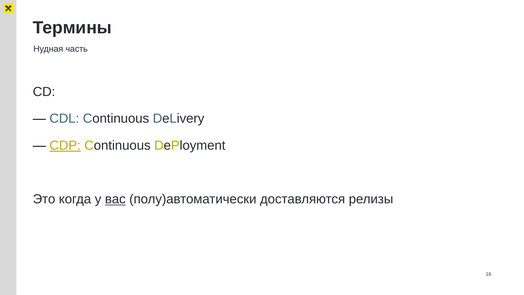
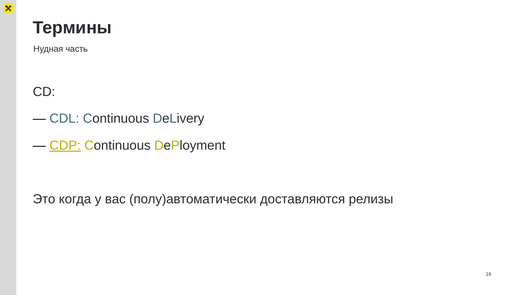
вас underline: present -> none
